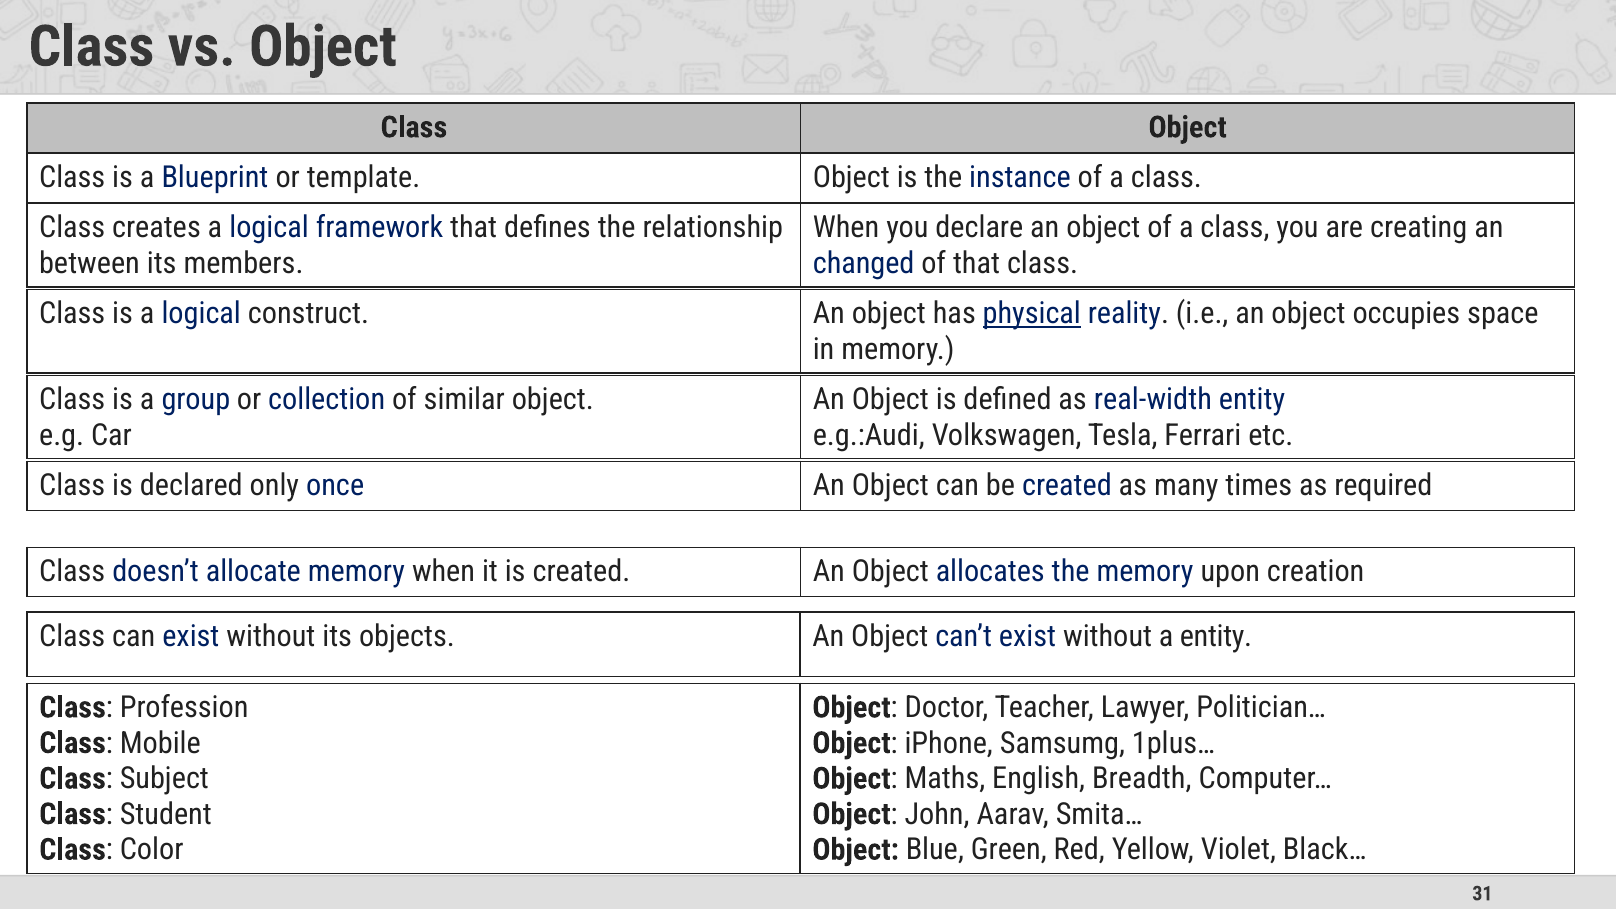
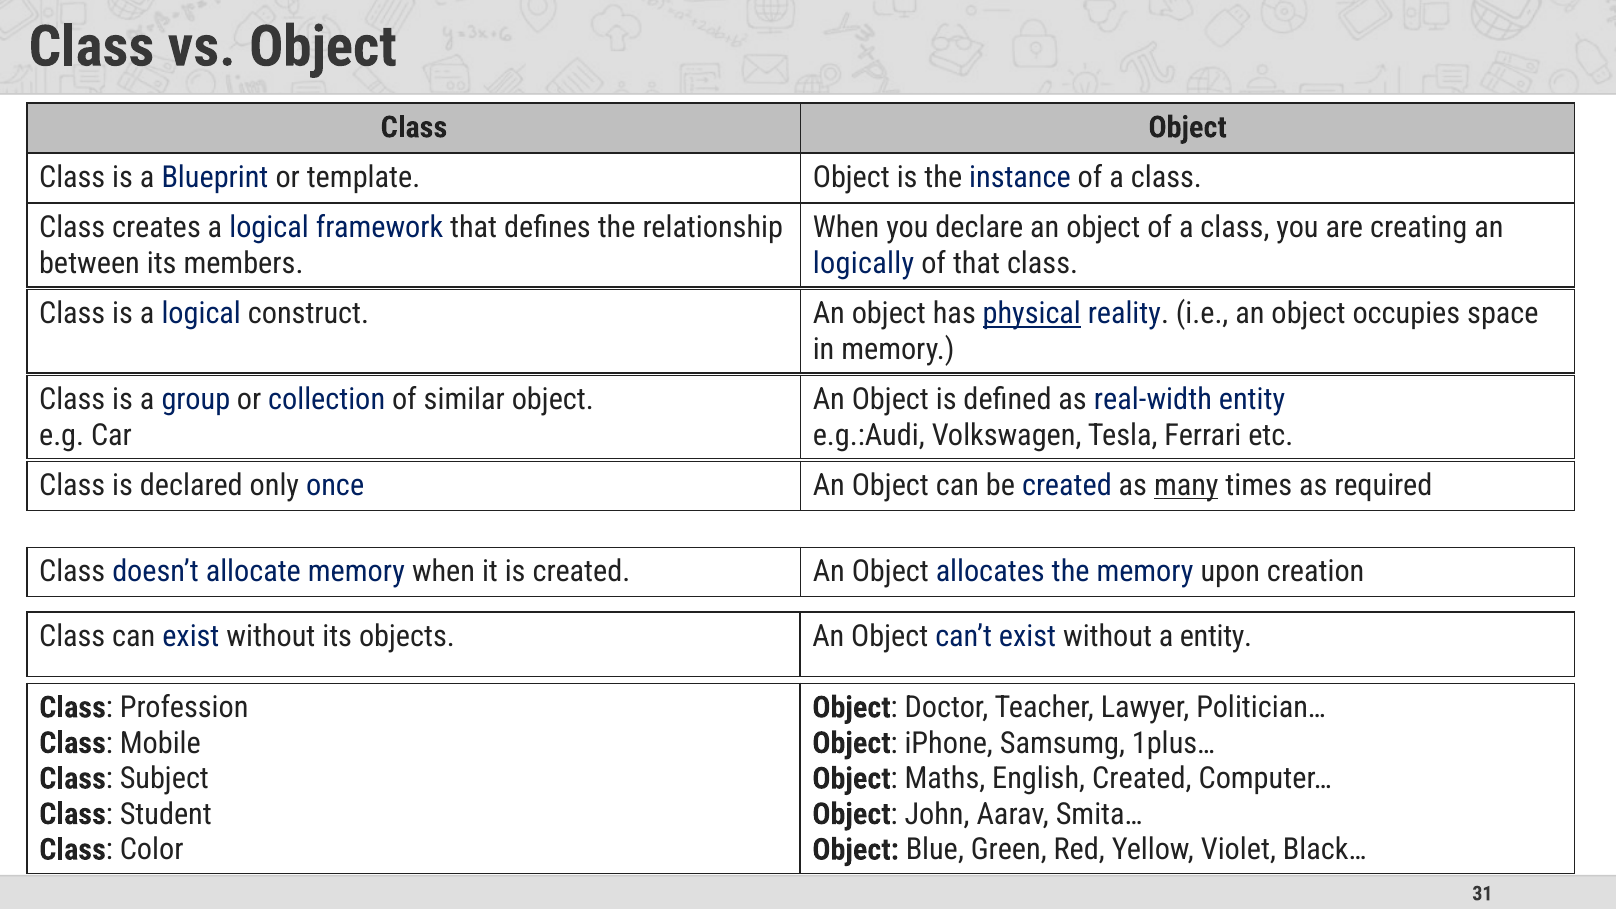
changed: changed -> logically
many underline: none -> present
English Breadth: Breadth -> Created
